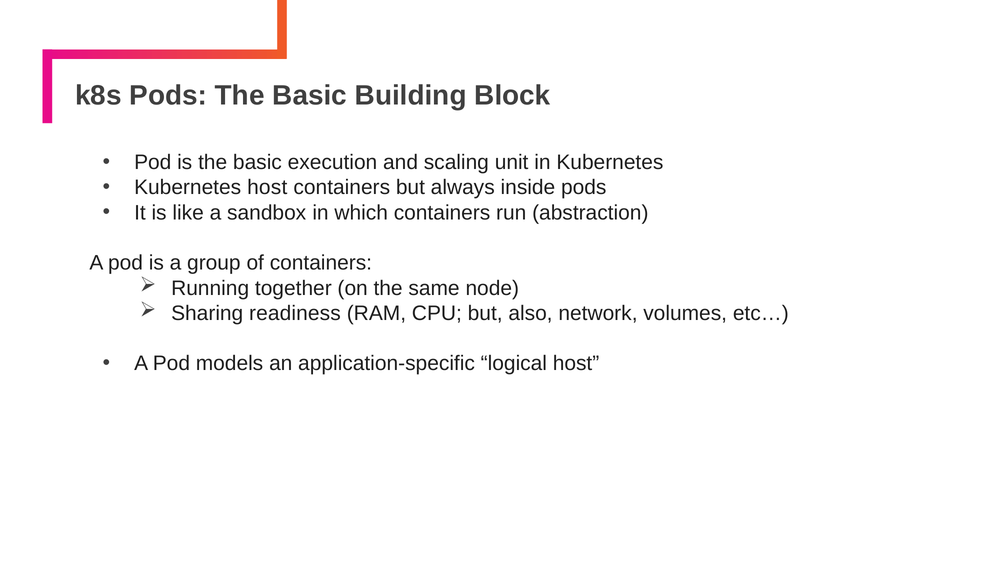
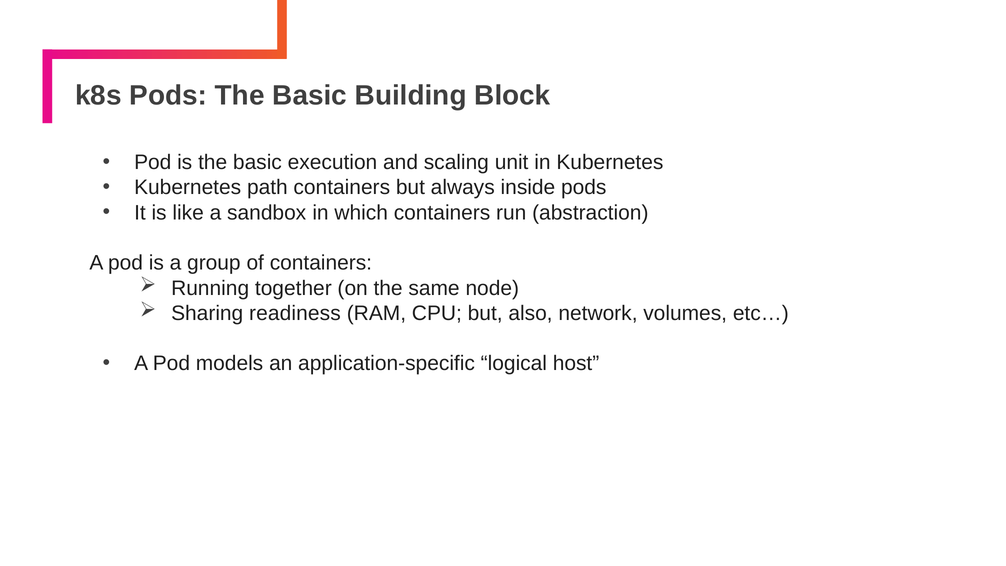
Kubernetes host: host -> path
